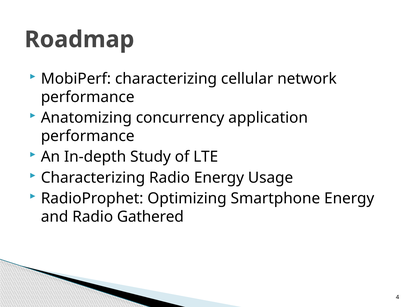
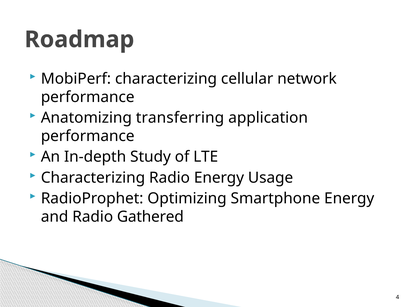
concurrency: concurrency -> transferring
